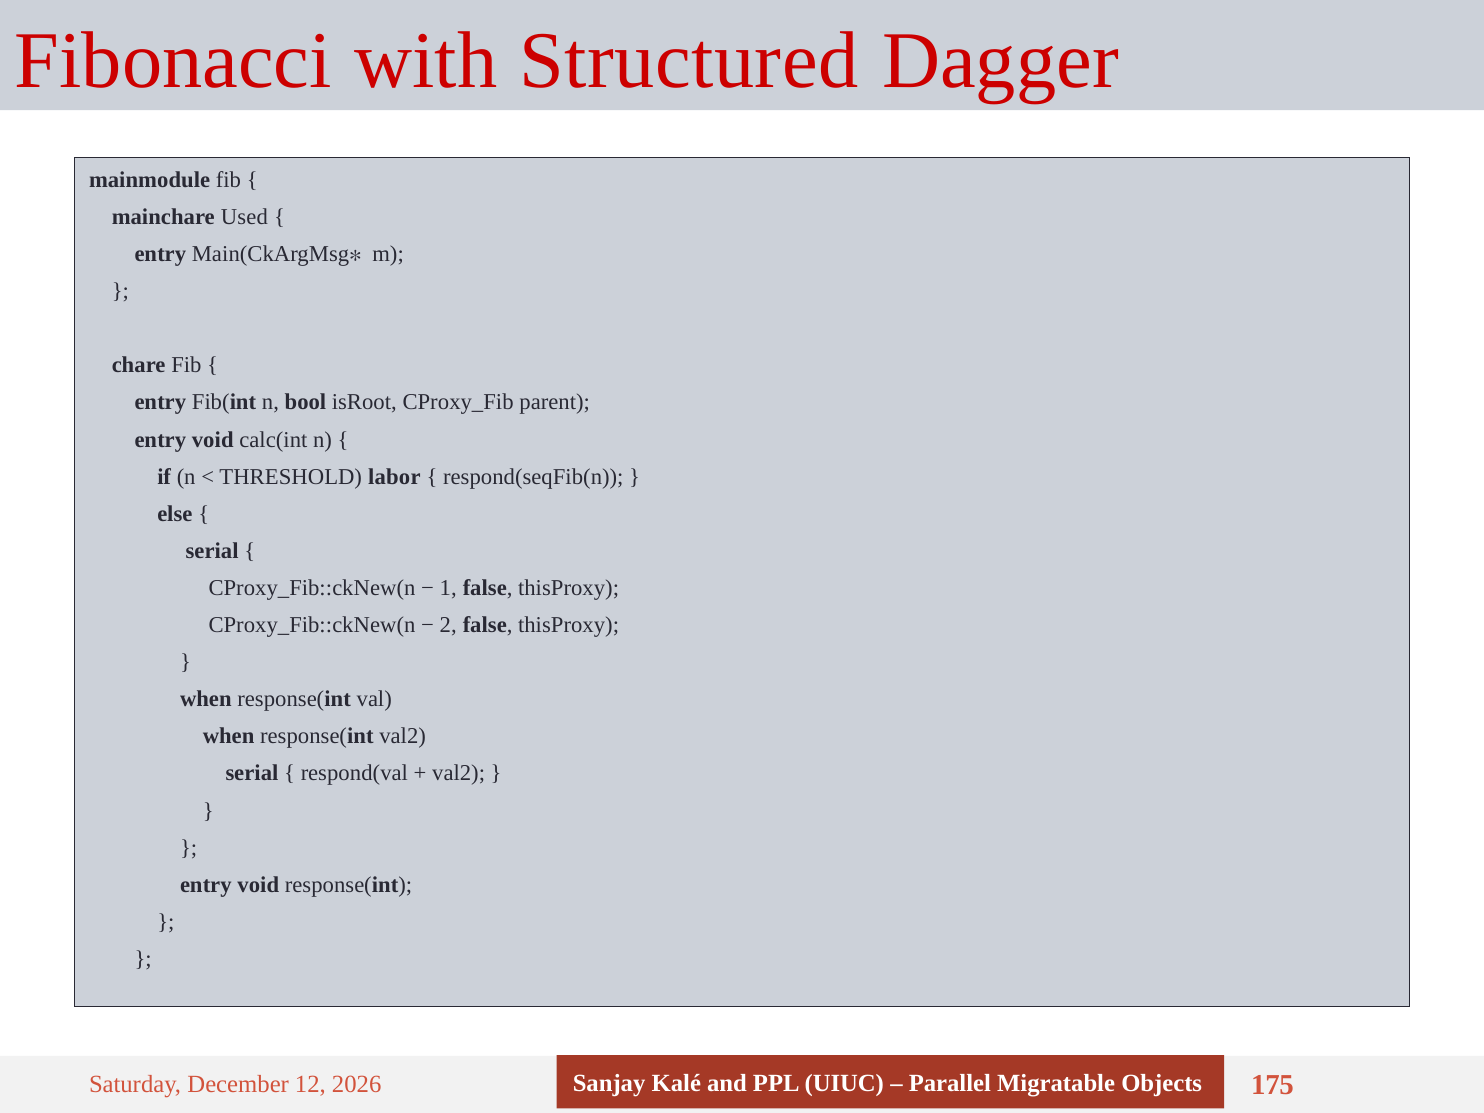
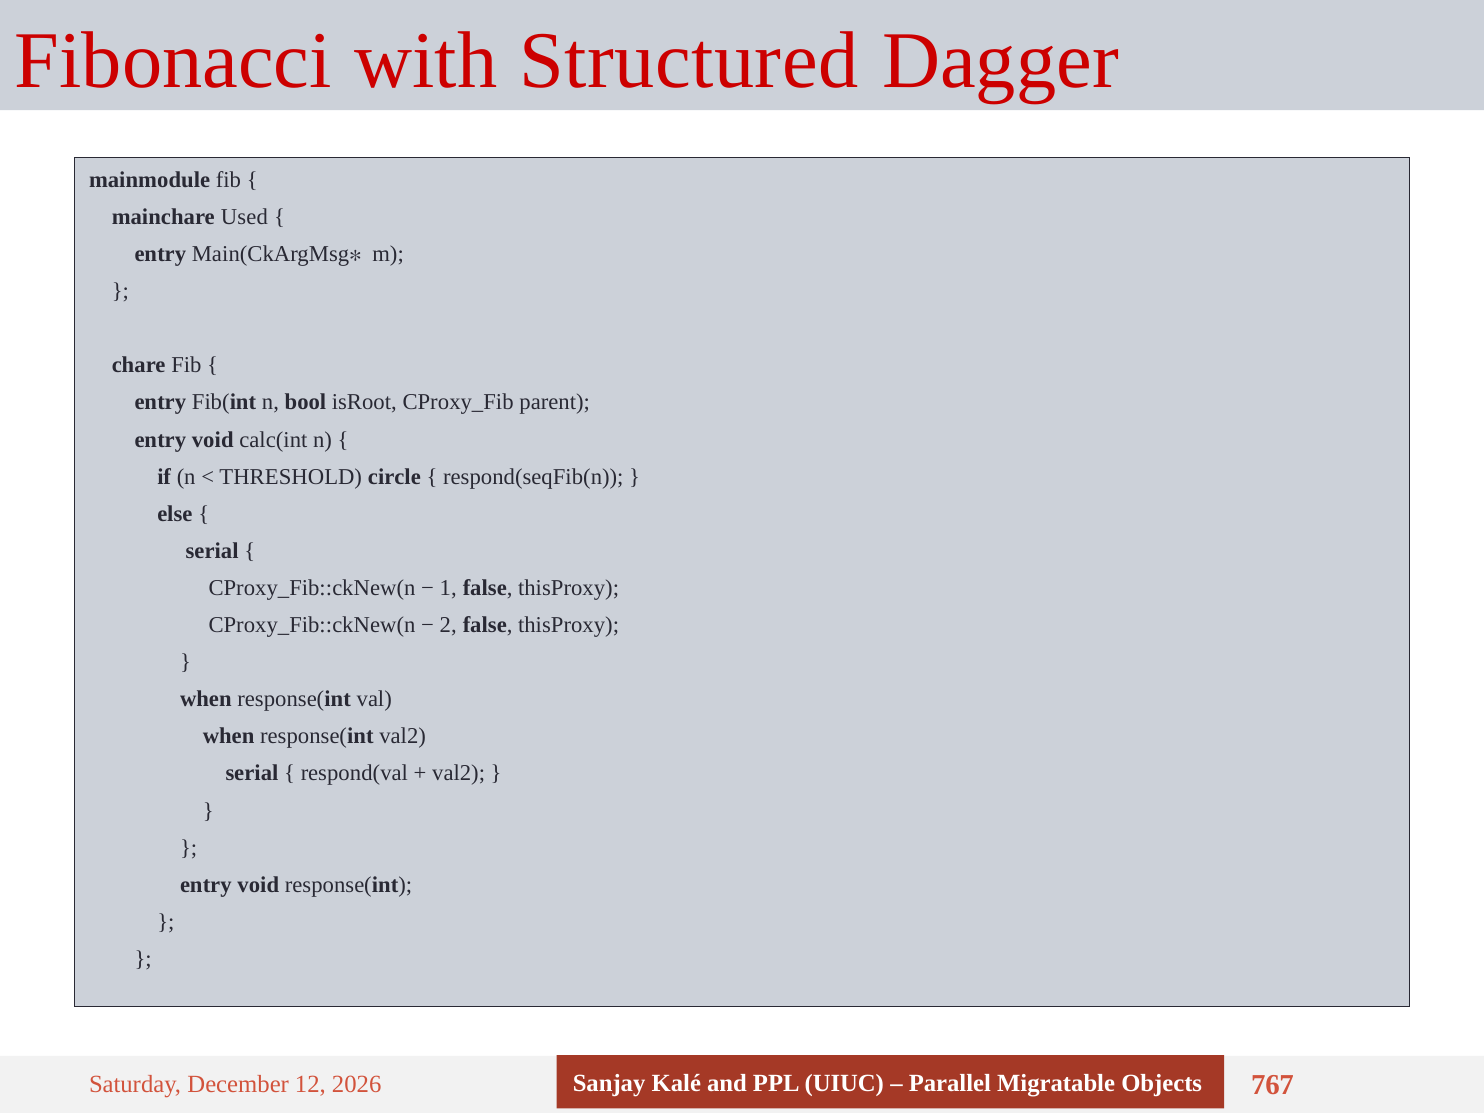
labor: labor -> circle
175: 175 -> 767
